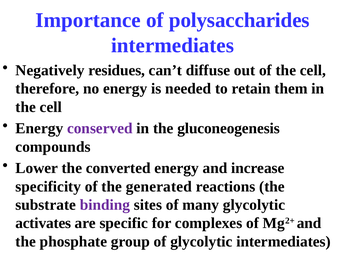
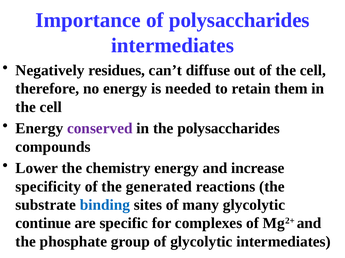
the gluconeogenesis: gluconeogenesis -> polysaccharides
converted: converted -> chemistry
binding colour: purple -> blue
activates: activates -> continue
